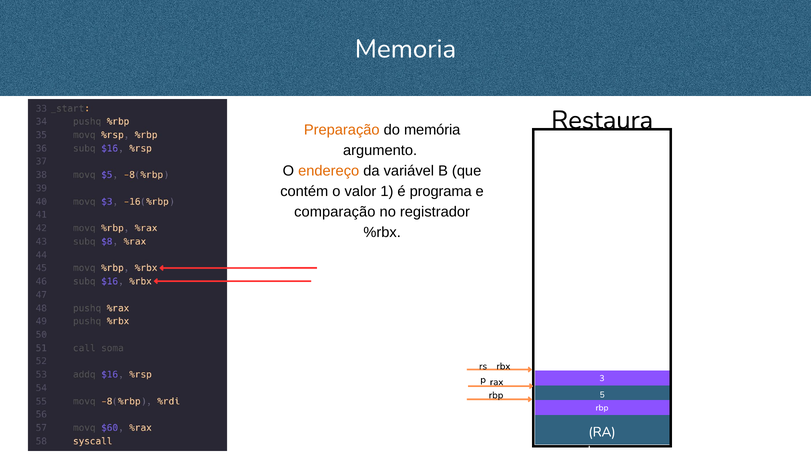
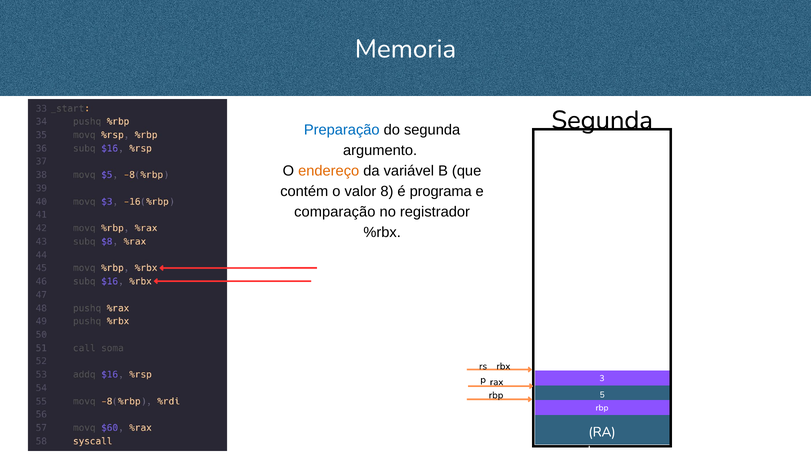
Restaura at (602, 120): Restaura -> Segunda
Preparação colour: orange -> blue
do memória: memória -> segunda
1: 1 -> 8
